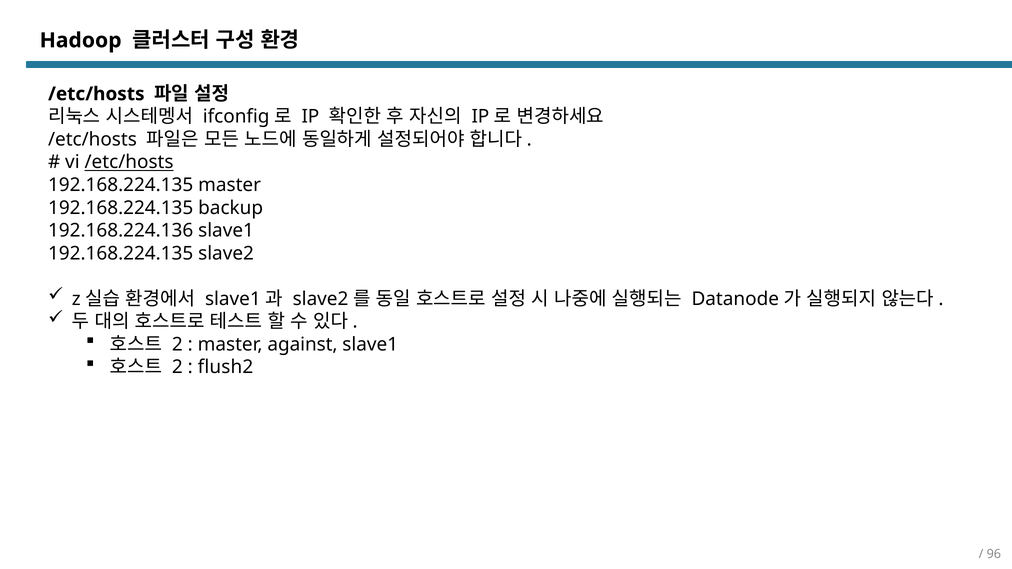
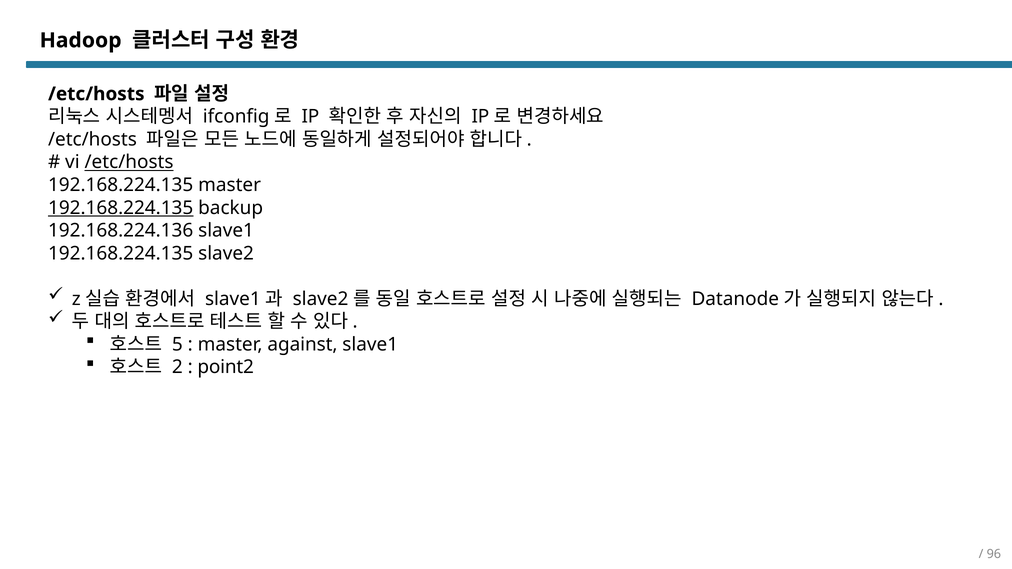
192.168.224.135 at (121, 208) underline: none -> present
2 at (177, 344): 2 -> 5
flush2: flush2 -> point2
